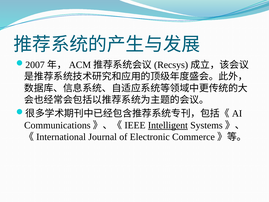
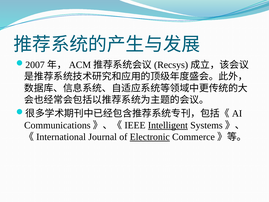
Electronic underline: none -> present
